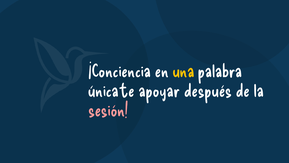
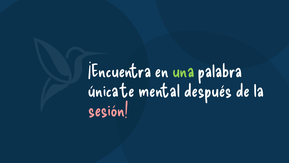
¡Conciencia: ¡Conciencia -> ¡Encuentra
una colour: yellow -> light green
apoyar: apoyar -> mental
